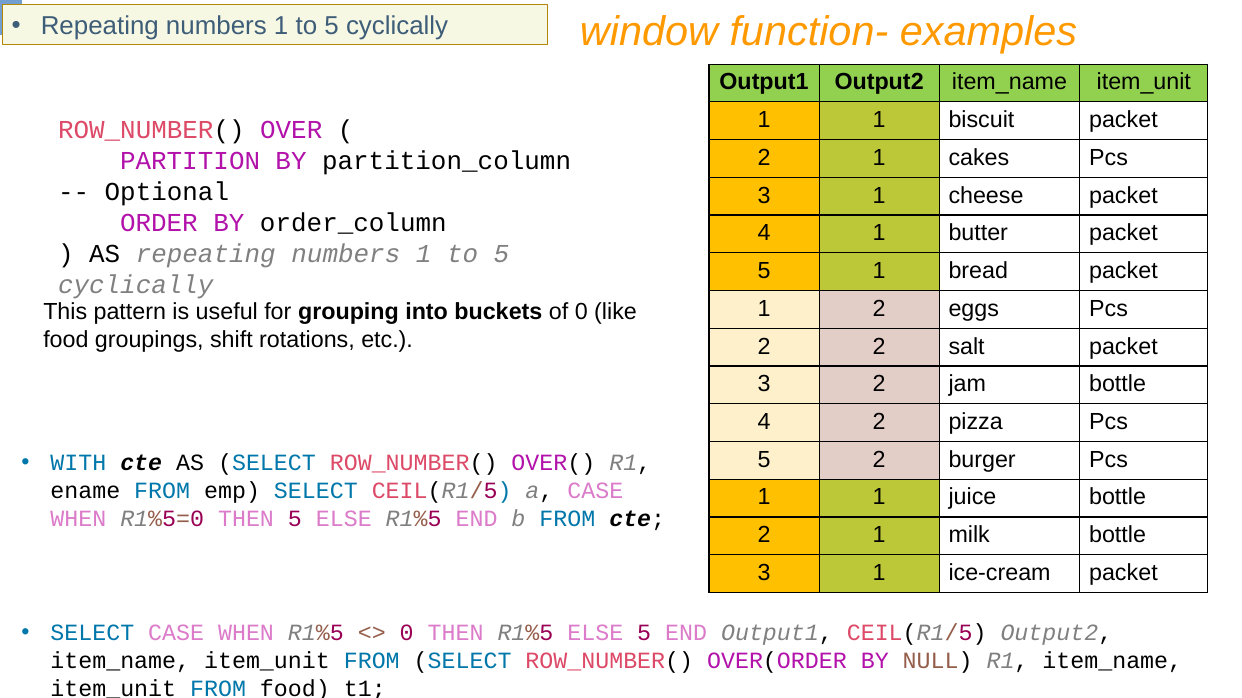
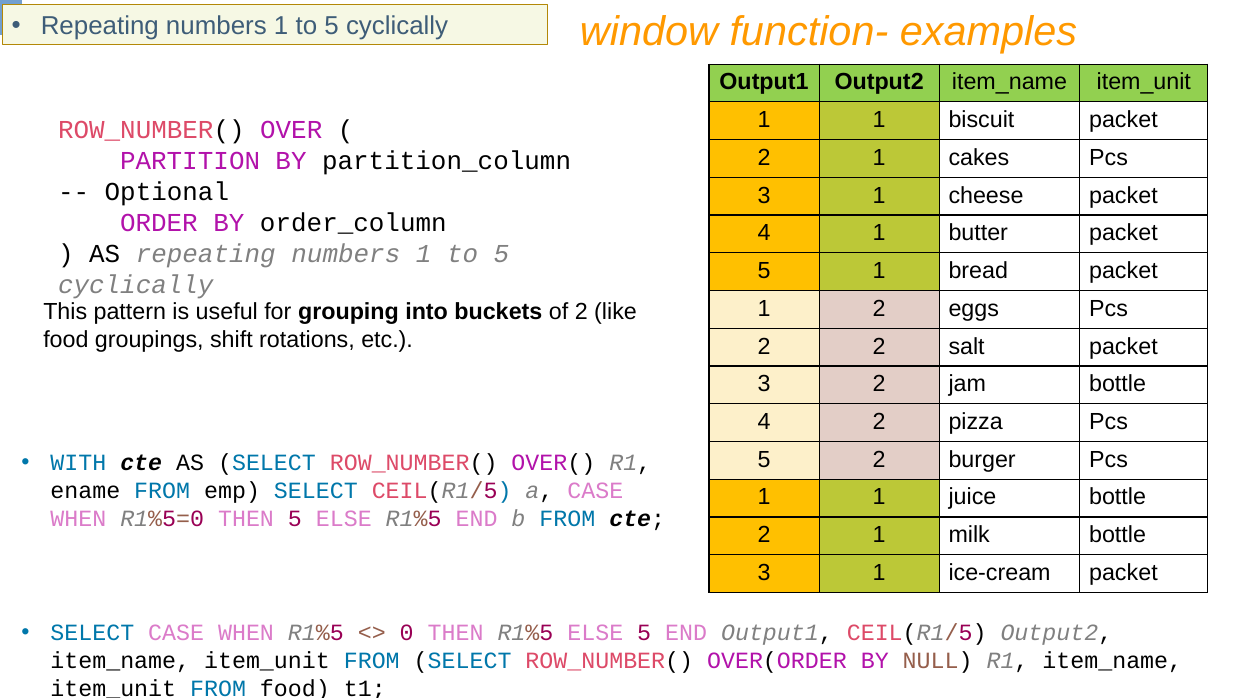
of 0: 0 -> 2
